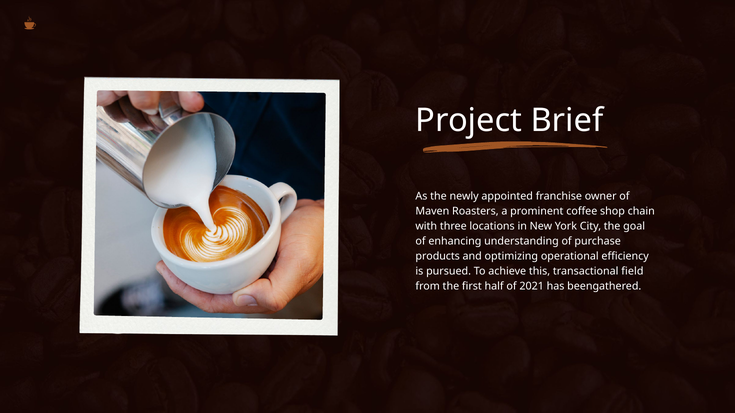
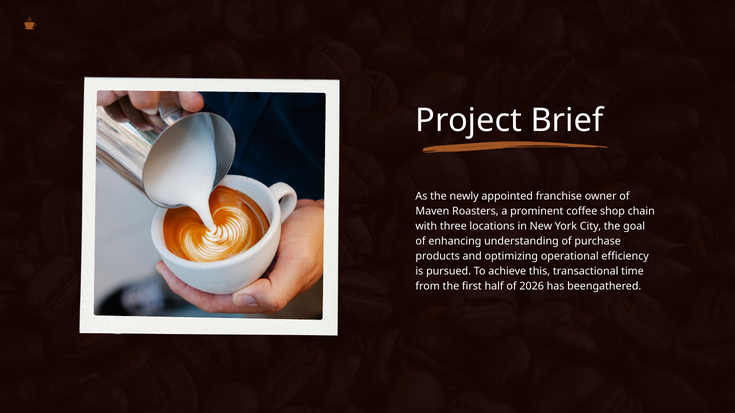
field: field -> time
2021: 2021 -> 2026
